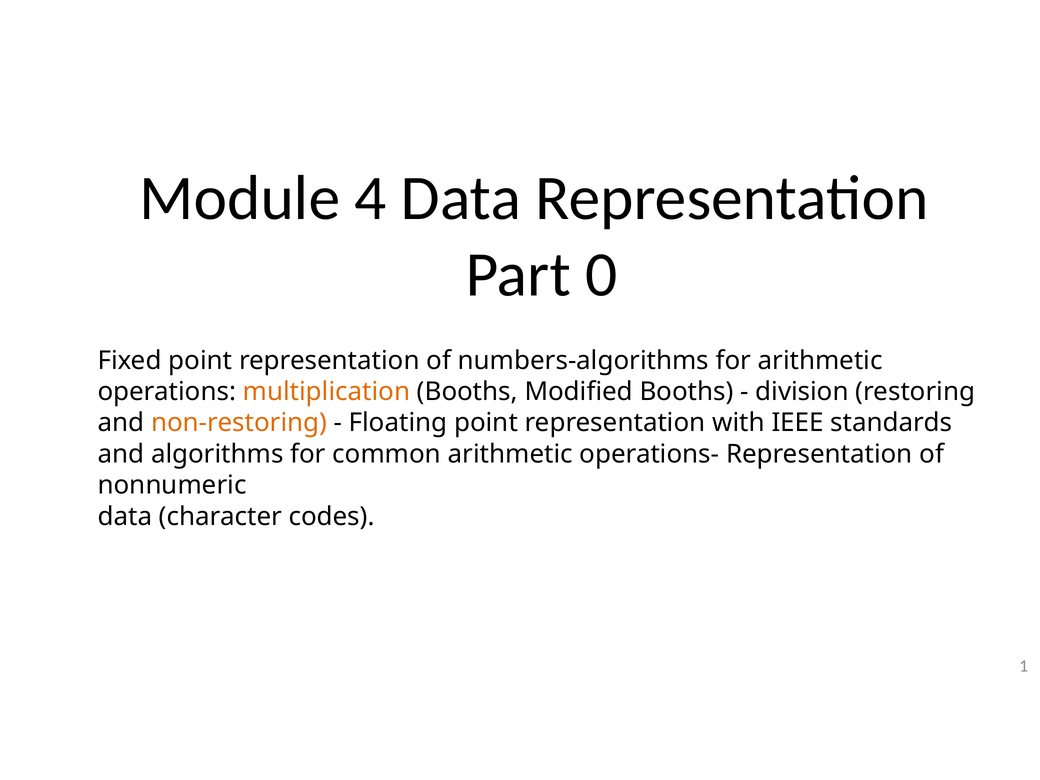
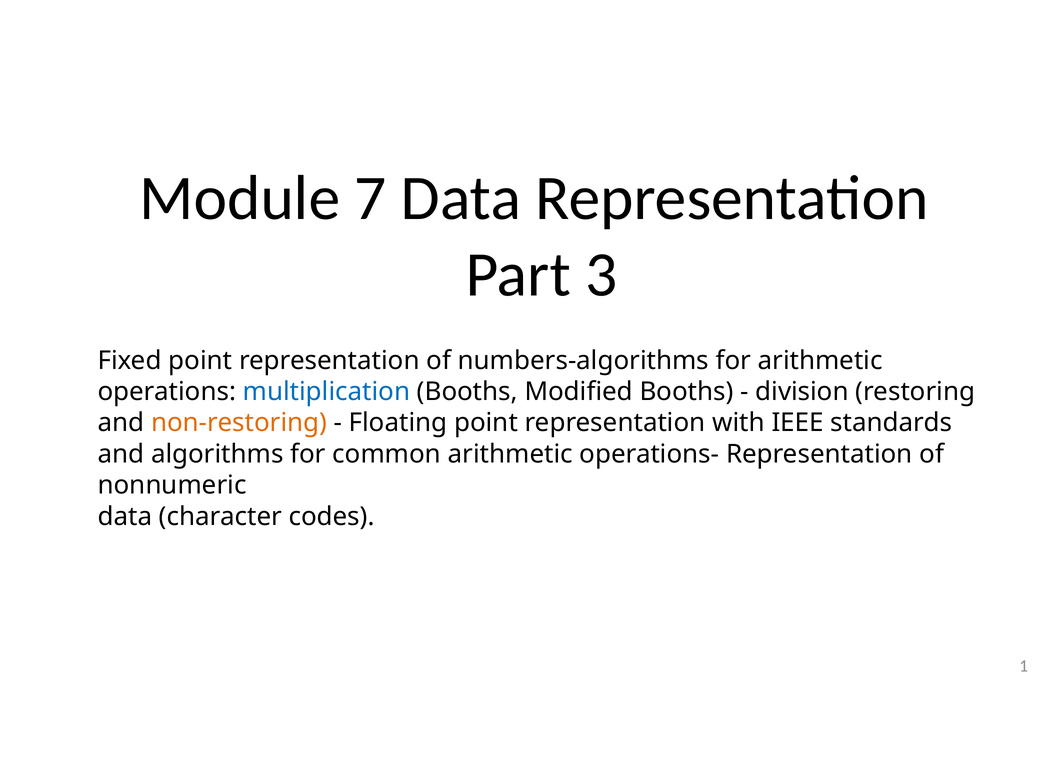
4: 4 -> 7
0: 0 -> 3
multiplication colour: orange -> blue
